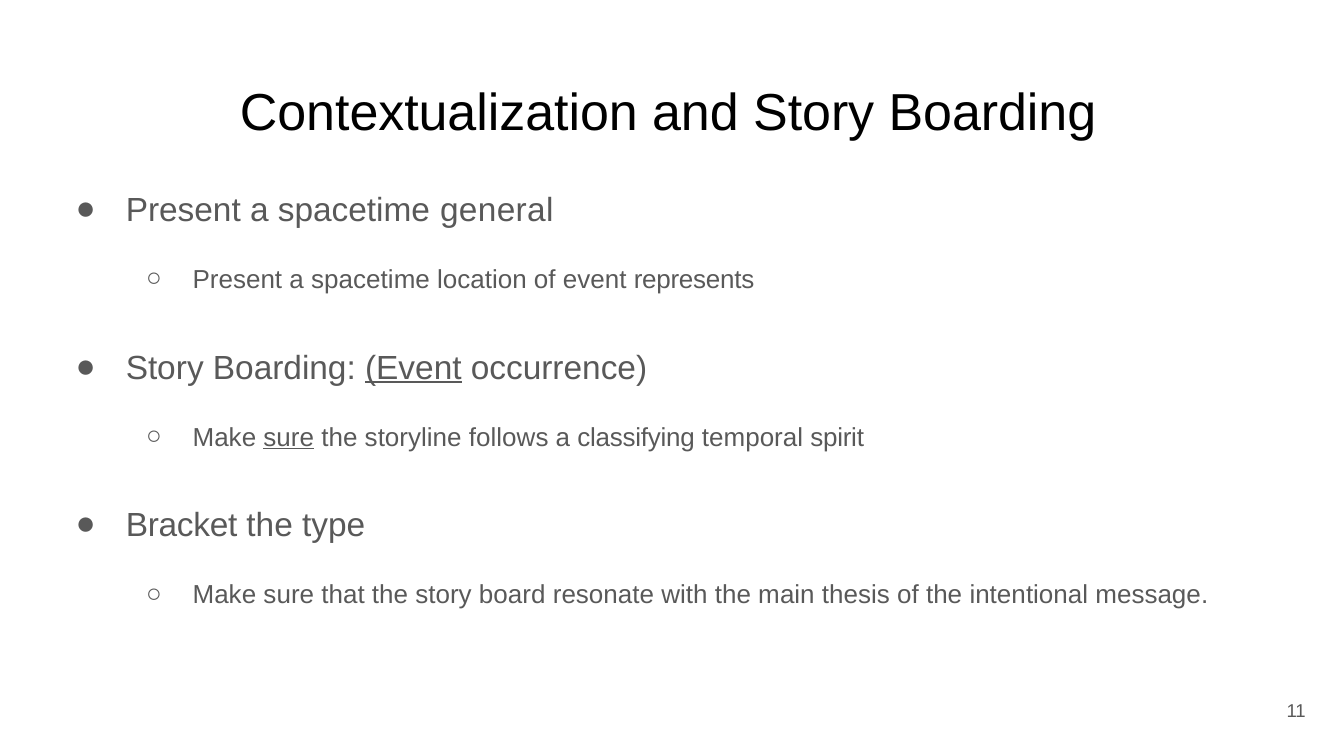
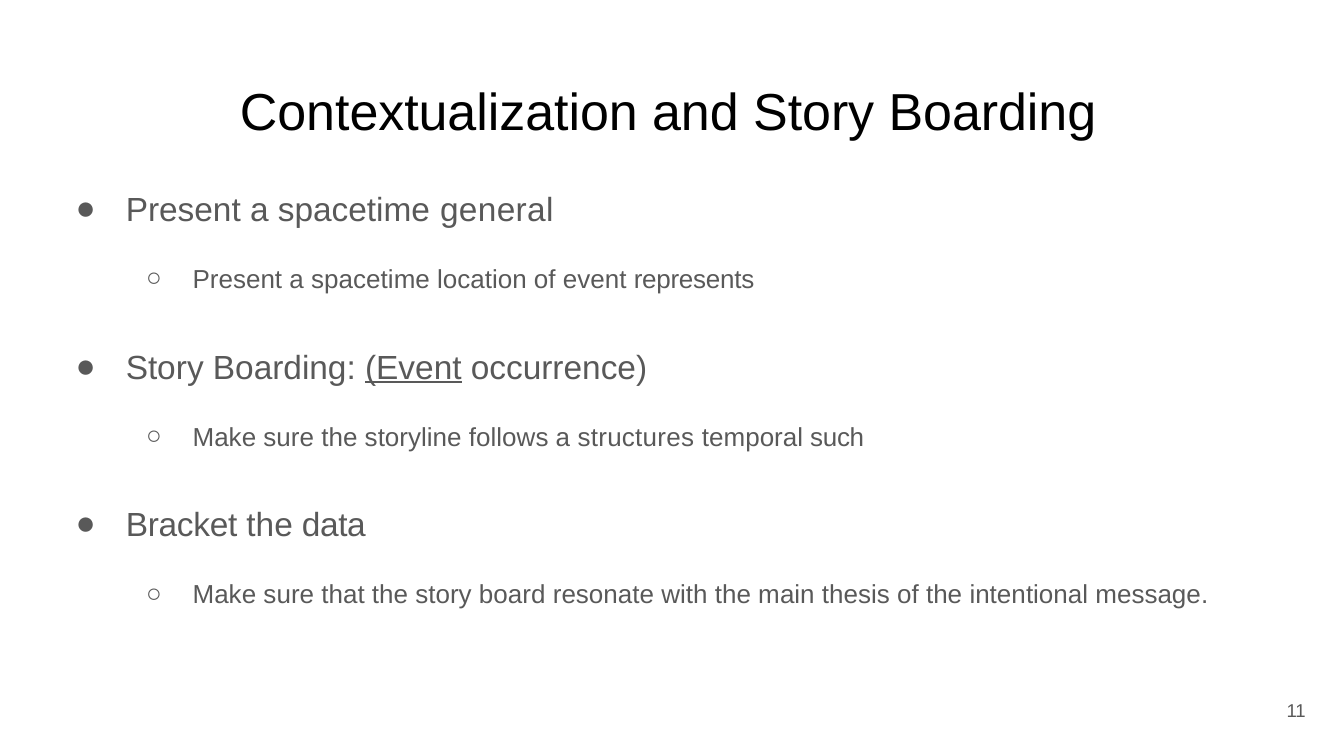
sure at (289, 437) underline: present -> none
classifying: classifying -> structures
spirit: spirit -> such
type: type -> data
